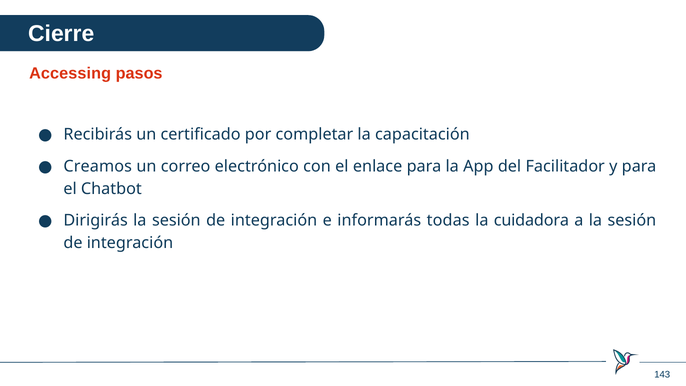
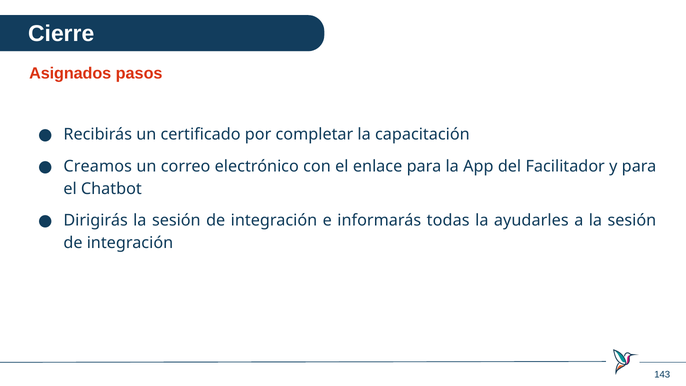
Accessing: Accessing -> Asignados
cuidadora: cuidadora -> ayudarles
